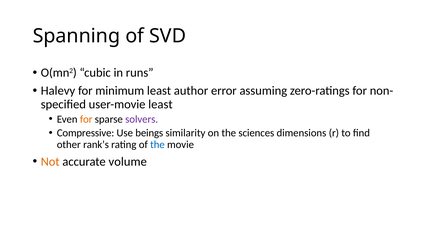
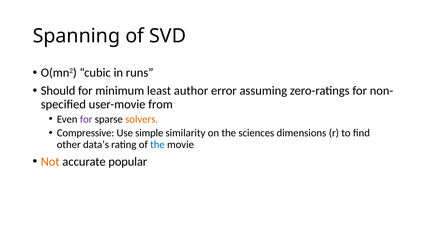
Halevy: Halevy -> Should
user-movie least: least -> from
for at (86, 119) colour: orange -> purple
solvers colour: purple -> orange
beings: beings -> simple
rank’s: rank’s -> data’s
volume: volume -> popular
